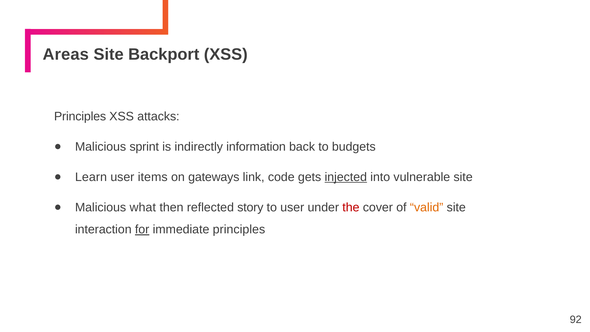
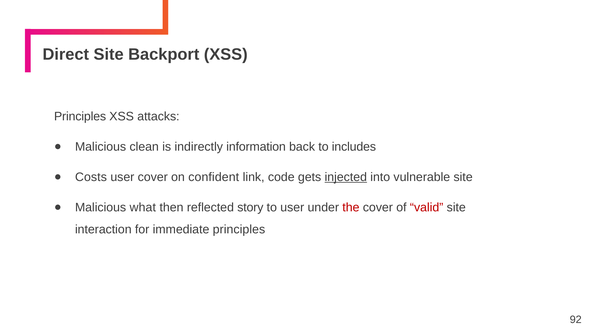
Areas: Areas -> Direct
sprint: sprint -> clean
budgets: budgets -> includes
Learn: Learn -> Costs
user items: items -> cover
gateways: gateways -> confident
valid colour: orange -> red
for underline: present -> none
